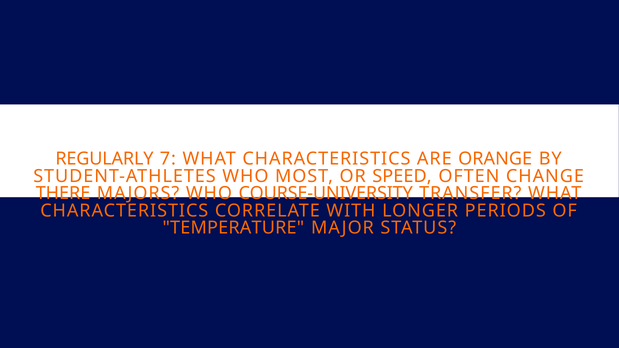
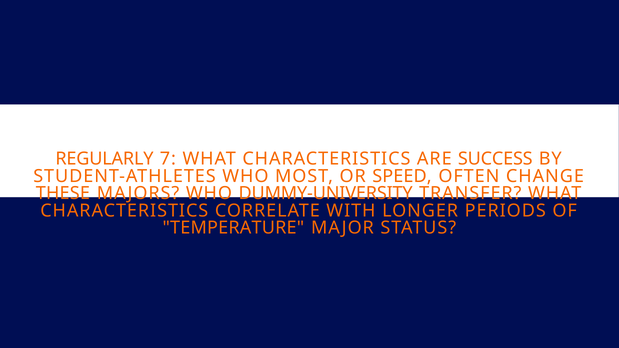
ORANGE: ORANGE -> SUCCESS
THERE: THERE -> THESE
COURSE-UNIVERSITY: COURSE-UNIVERSITY -> DUMMY-UNIVERSITY
